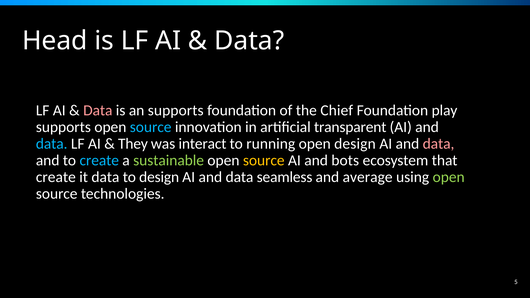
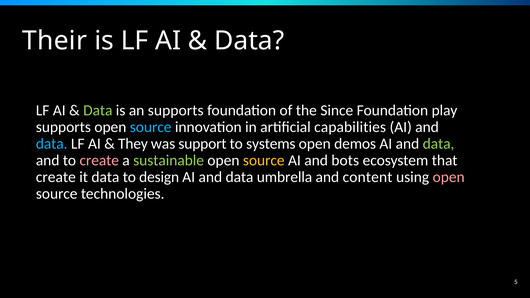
Head: Head -> Their
Data at (98, 111) colour: pink -> light green
Chief: Chief -> Since
transparent: transparent -> capabilities
interact: interact -> support
running: running -> systems
open design: design -> demos
data at (439, 144) colour: pink -> light green
create at (99, 161) colour: light blue -> pink
seamless: seamless -> umbrella
average: average -> content
open at (449, 177) colour: light green -> pink
